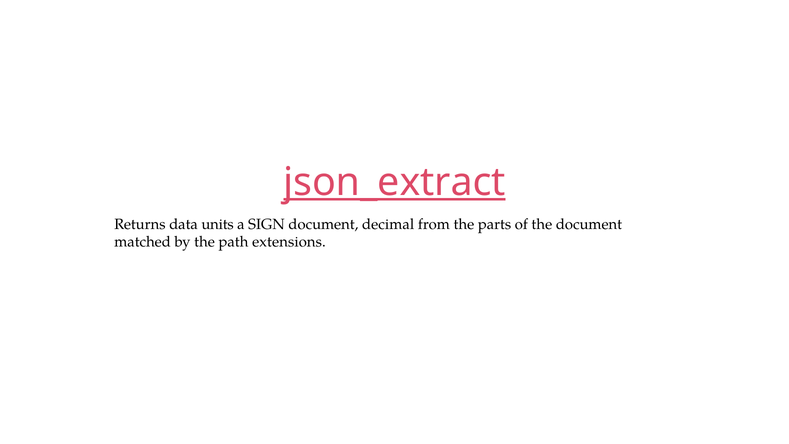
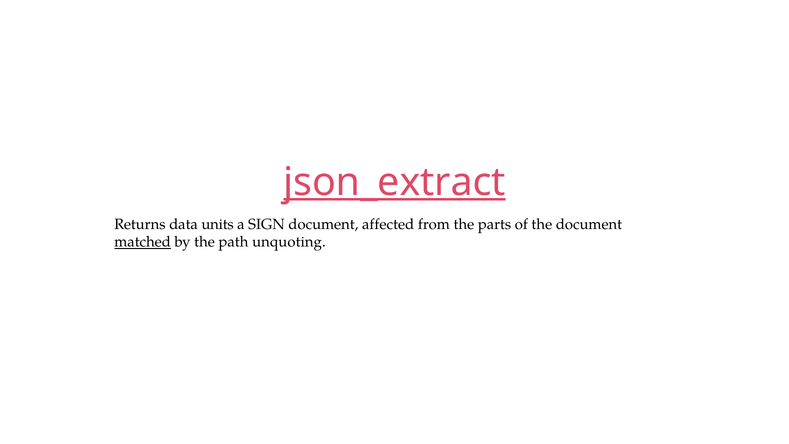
decimal: decimal -> affected
matched underline: none -> present
extensions: extensions -> unquoting
